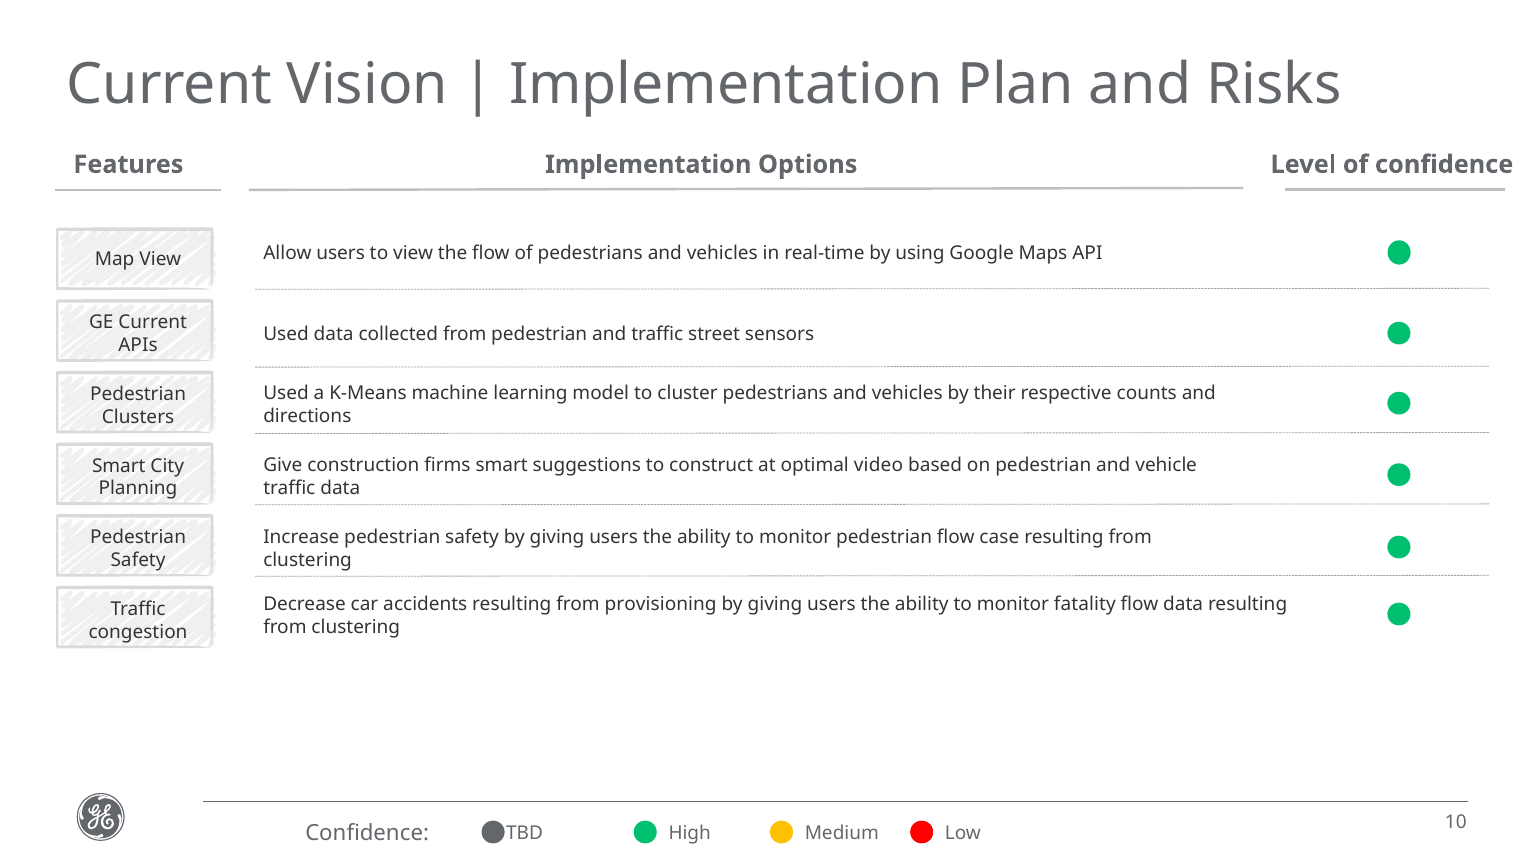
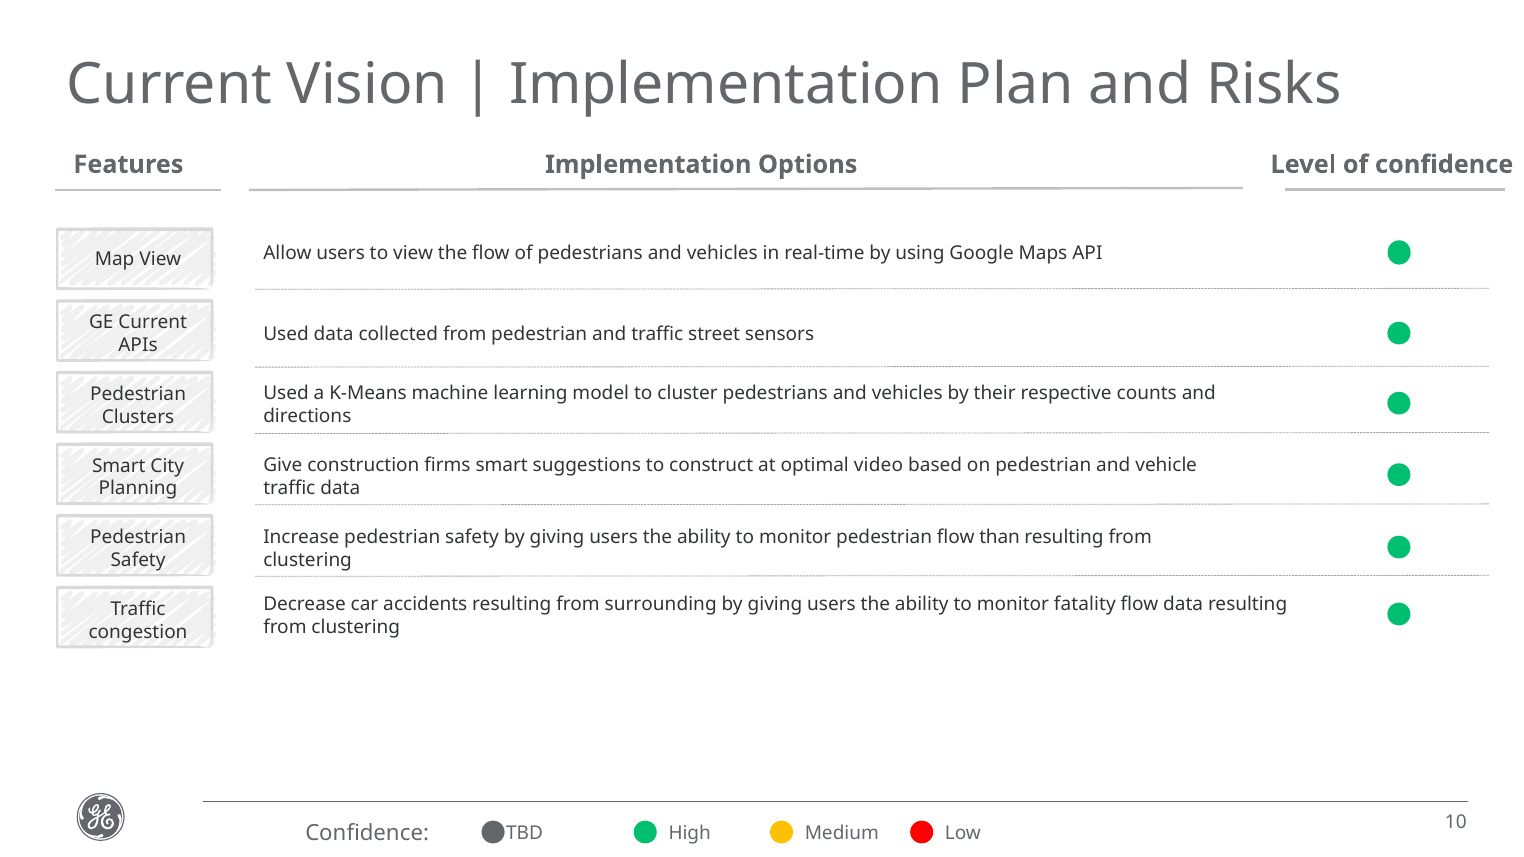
case: case -> than
provisioning: provisioning -> surrounding
